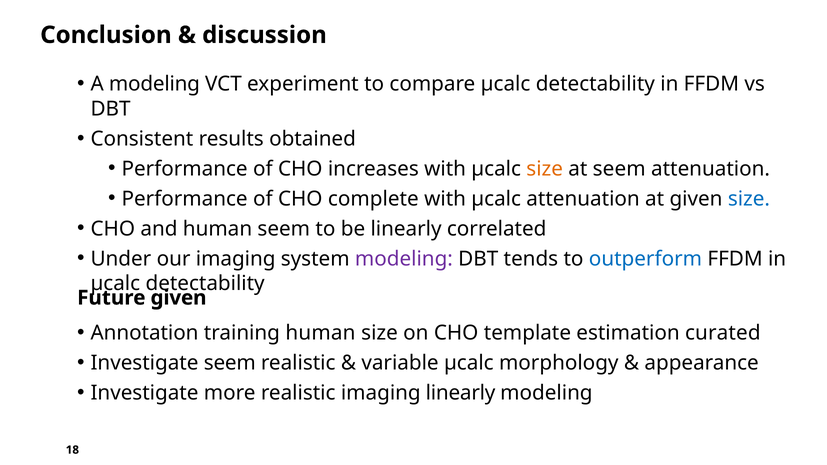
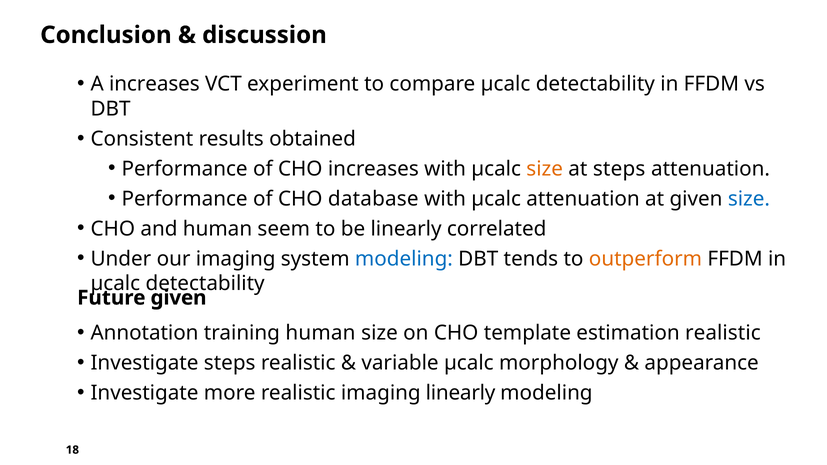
A modeling: modeling -> increases
at seem: seem -> steps
complete: complete -> database
modeling at (404, 259) colour: purple -> blue
outperform colour: blue -> orange
estimation curated: curated -> realistic
Investigate seem: seem -> steps
